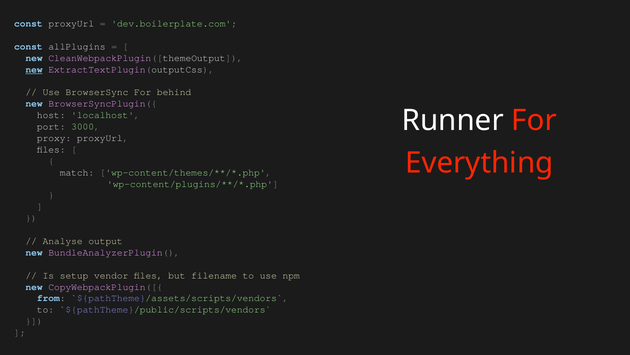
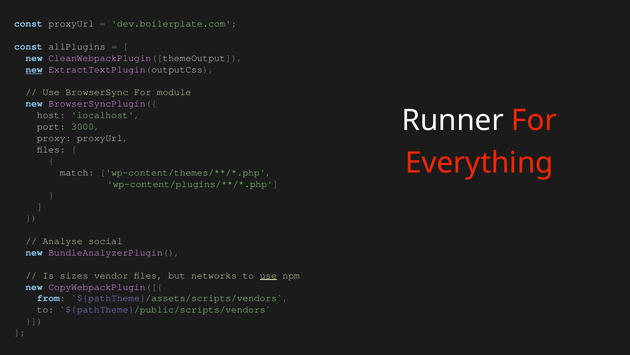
behind: behind -> module
output: output -> social
setup: setup -> sizes
filename: filename -> networks
use at (268, 275) underline: none -> present
